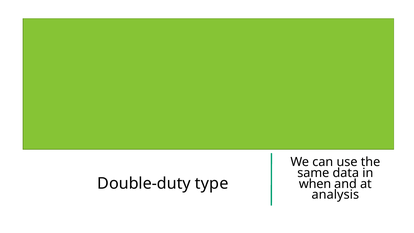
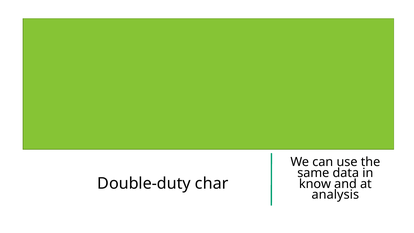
type: type -> char
when: when -> know
